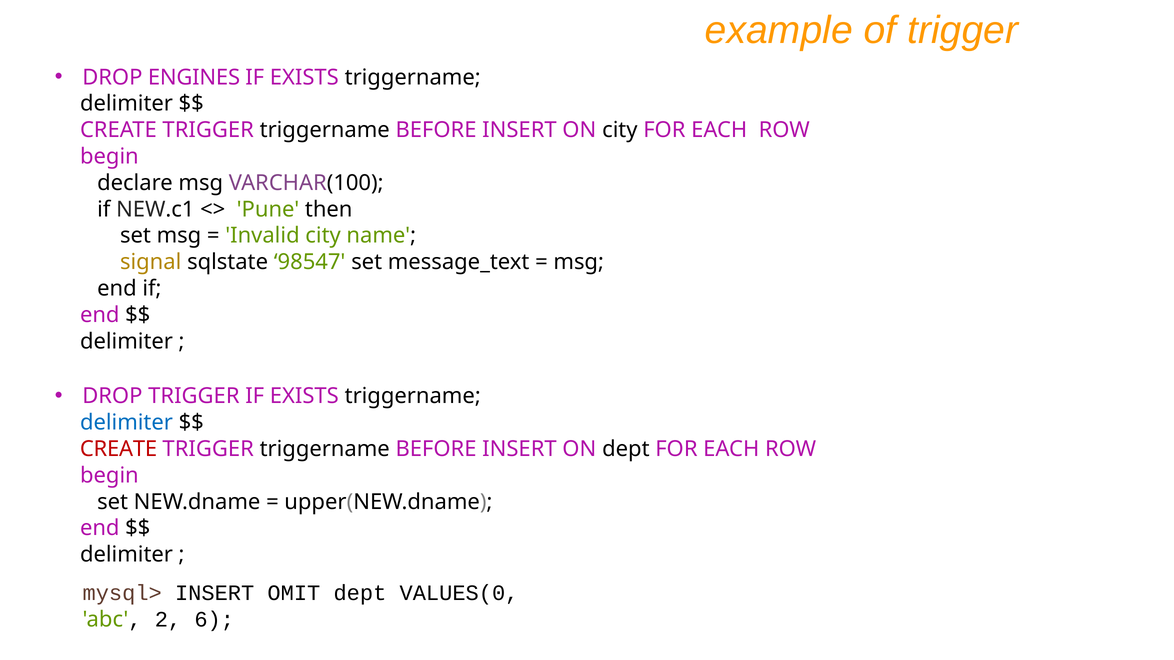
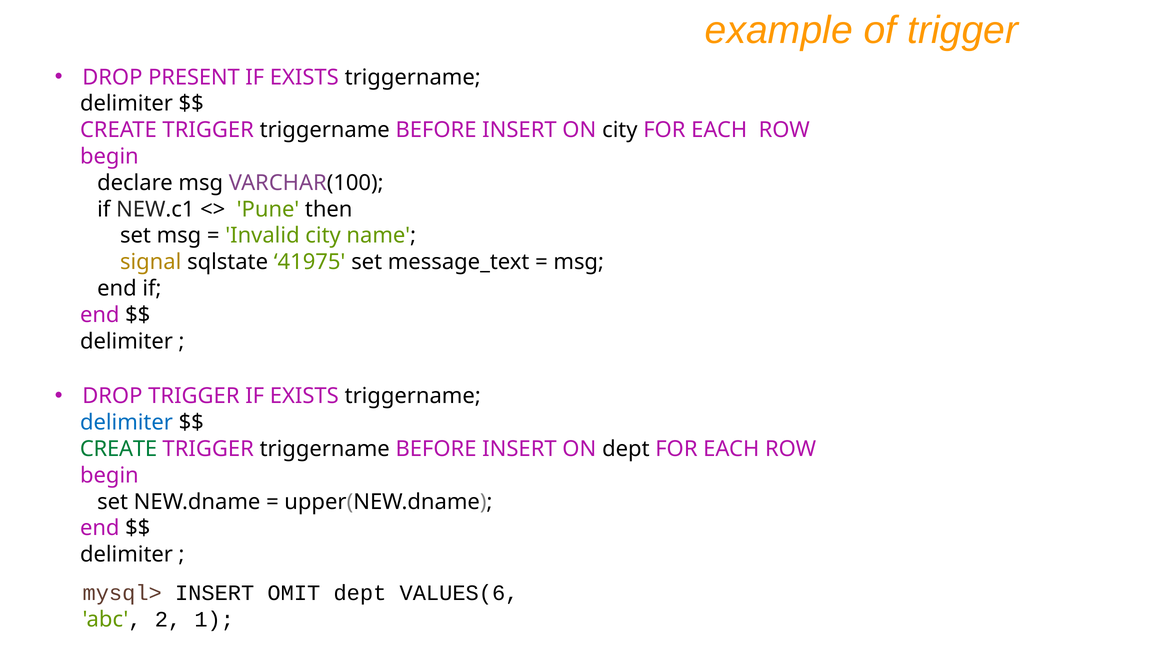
ENGINES: ENGINES -> PRESENT
98547: 98547 -> 41975
CREATE at (119, 449) colour: red -> green
VALUES(0: VALUES(0 -> VALUES(6
6: 6 -> 1
